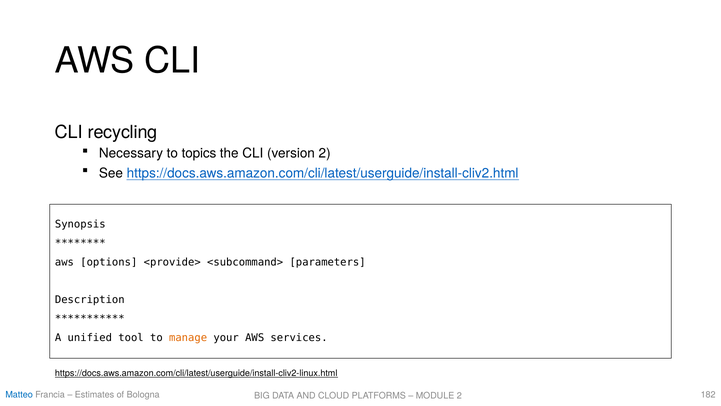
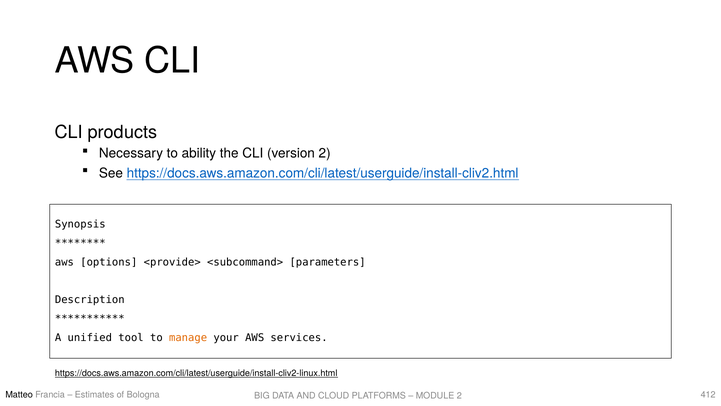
recycling: recycling -> products
topics: topics -> ability
Matteo colour: blue -> black
182: 182 -> 412
